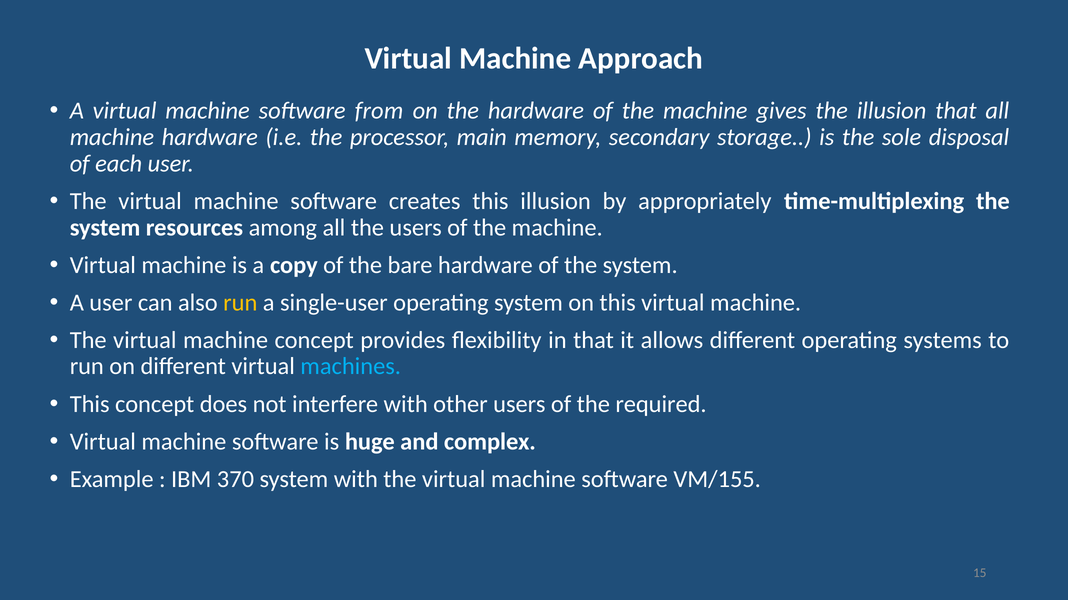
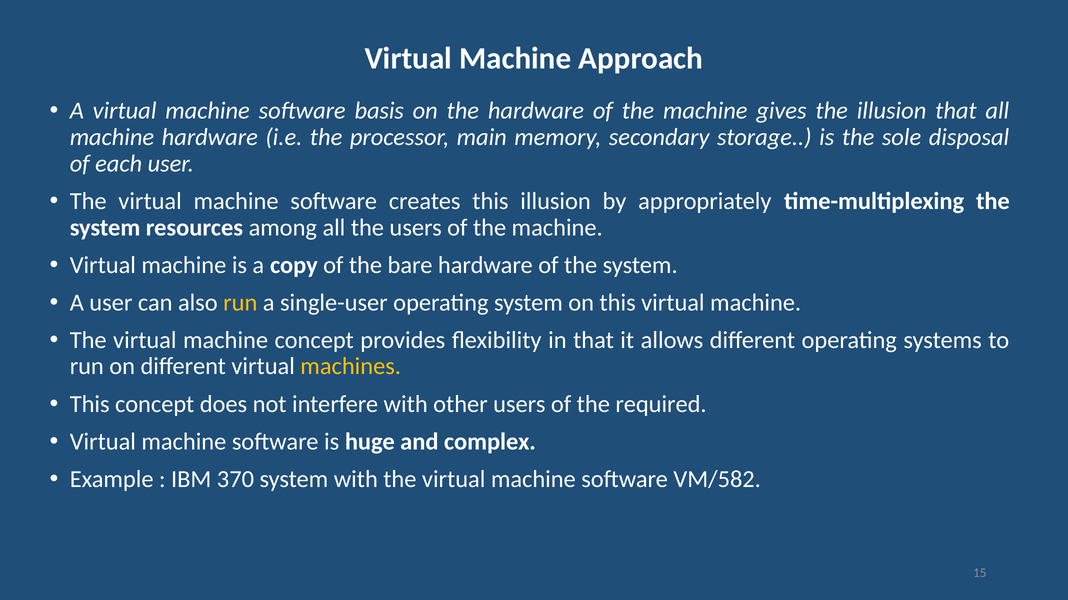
from: from -> basis
machines colour: light blue -> yellow
VM/155: VM/155 -> VM/582
